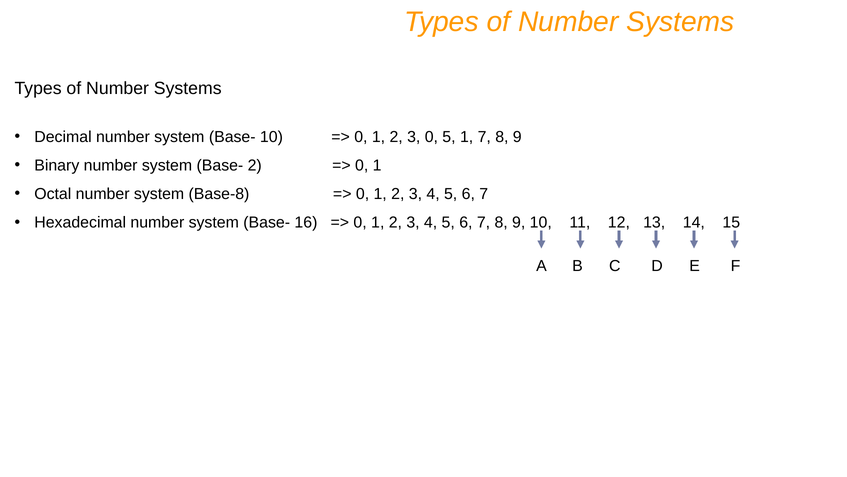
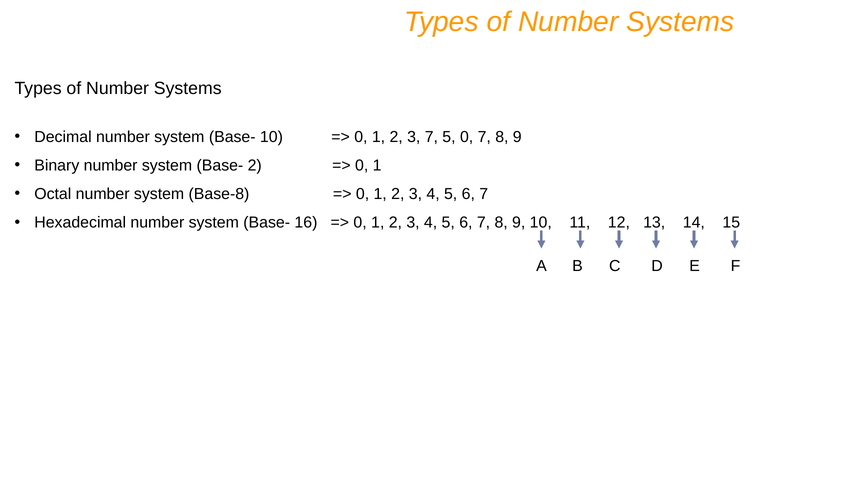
3 0: 0 -> 7
5 1: 1 -> 0
